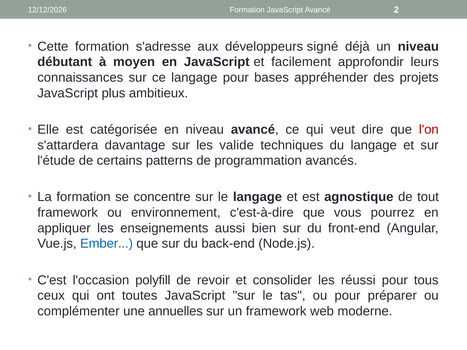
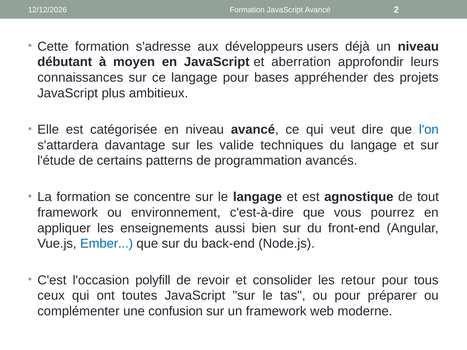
signé: signé -> users
facilement: facilement -> aberration
l'on colour: red -> blue
réussi: réussi -> retour
annuelles: annuelles -> confusion
